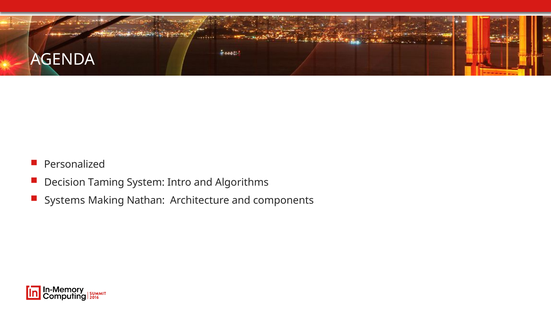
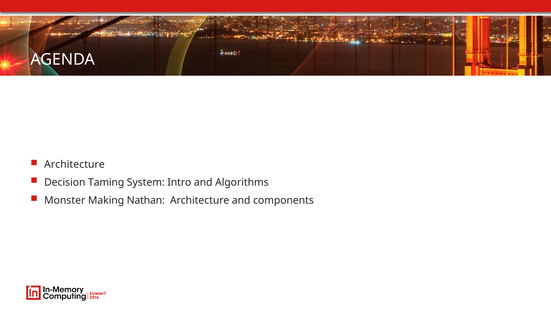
Personalized at (75, 164): Personalized -> Architecture
Systems: Systems -> Monster
